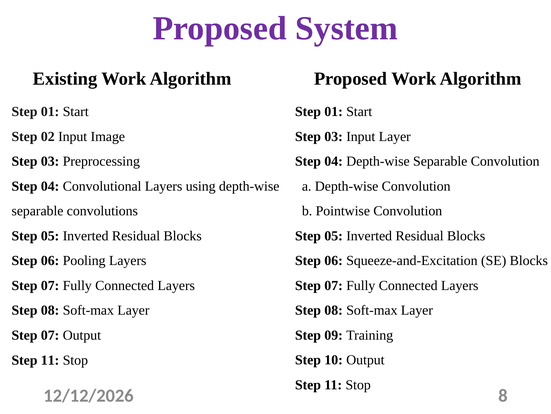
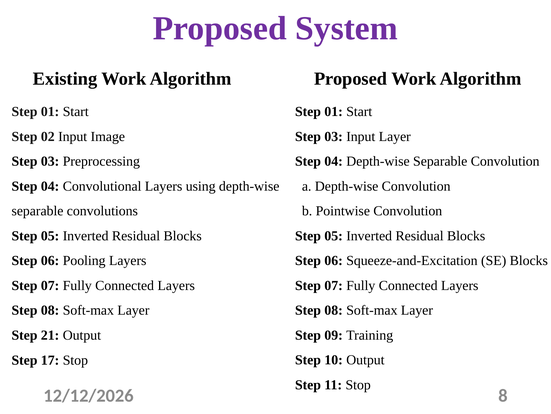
07 at (50, 335): 07 -> 21
11 at (50, 359): 11 -> 17
